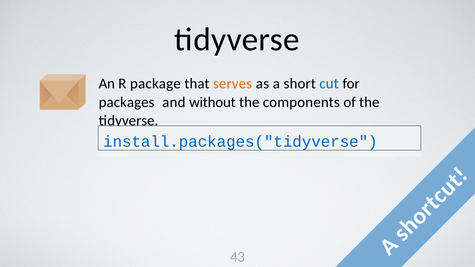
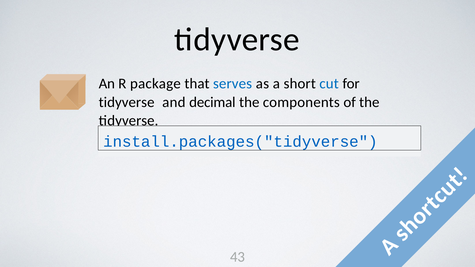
serves colour: orange -> blue
packages at (127, 102): packages -> tidyverse
without: without -> decimal
